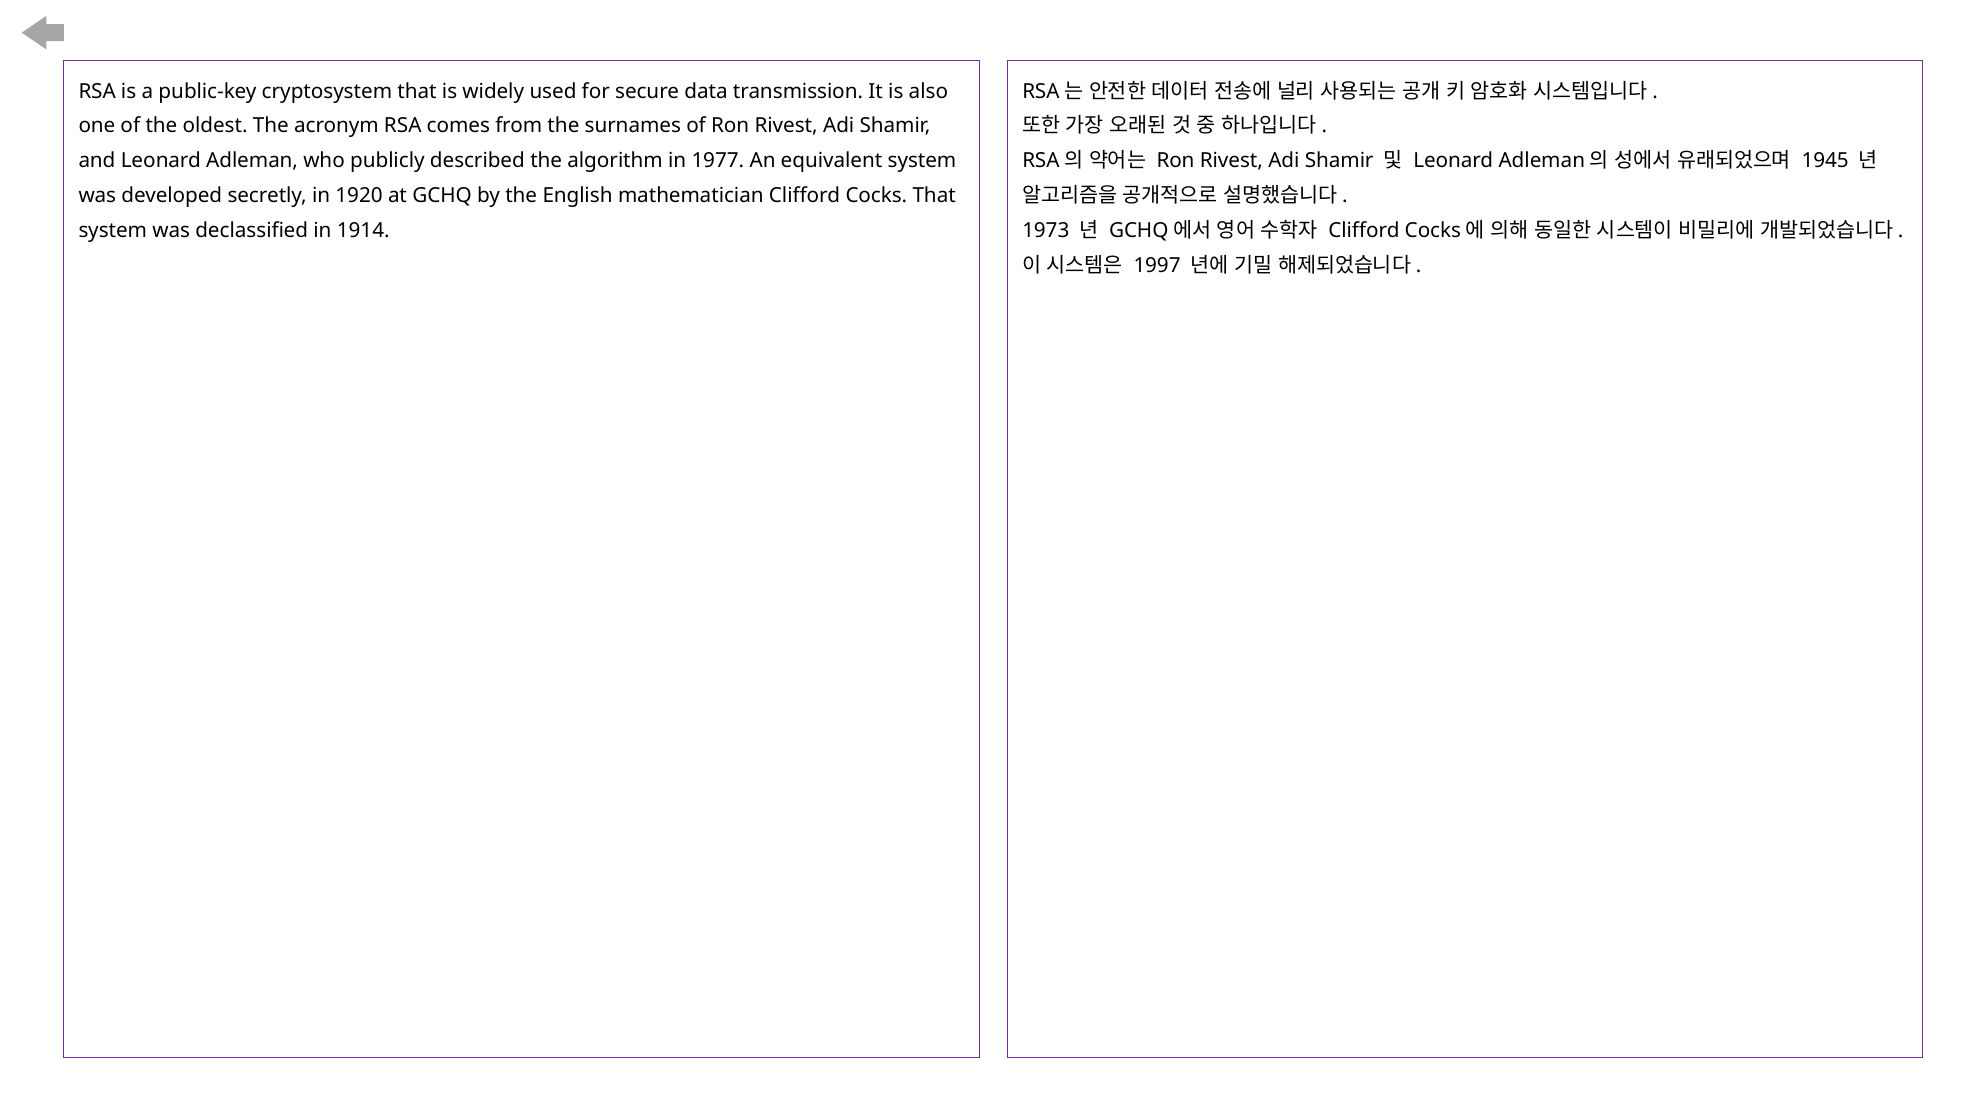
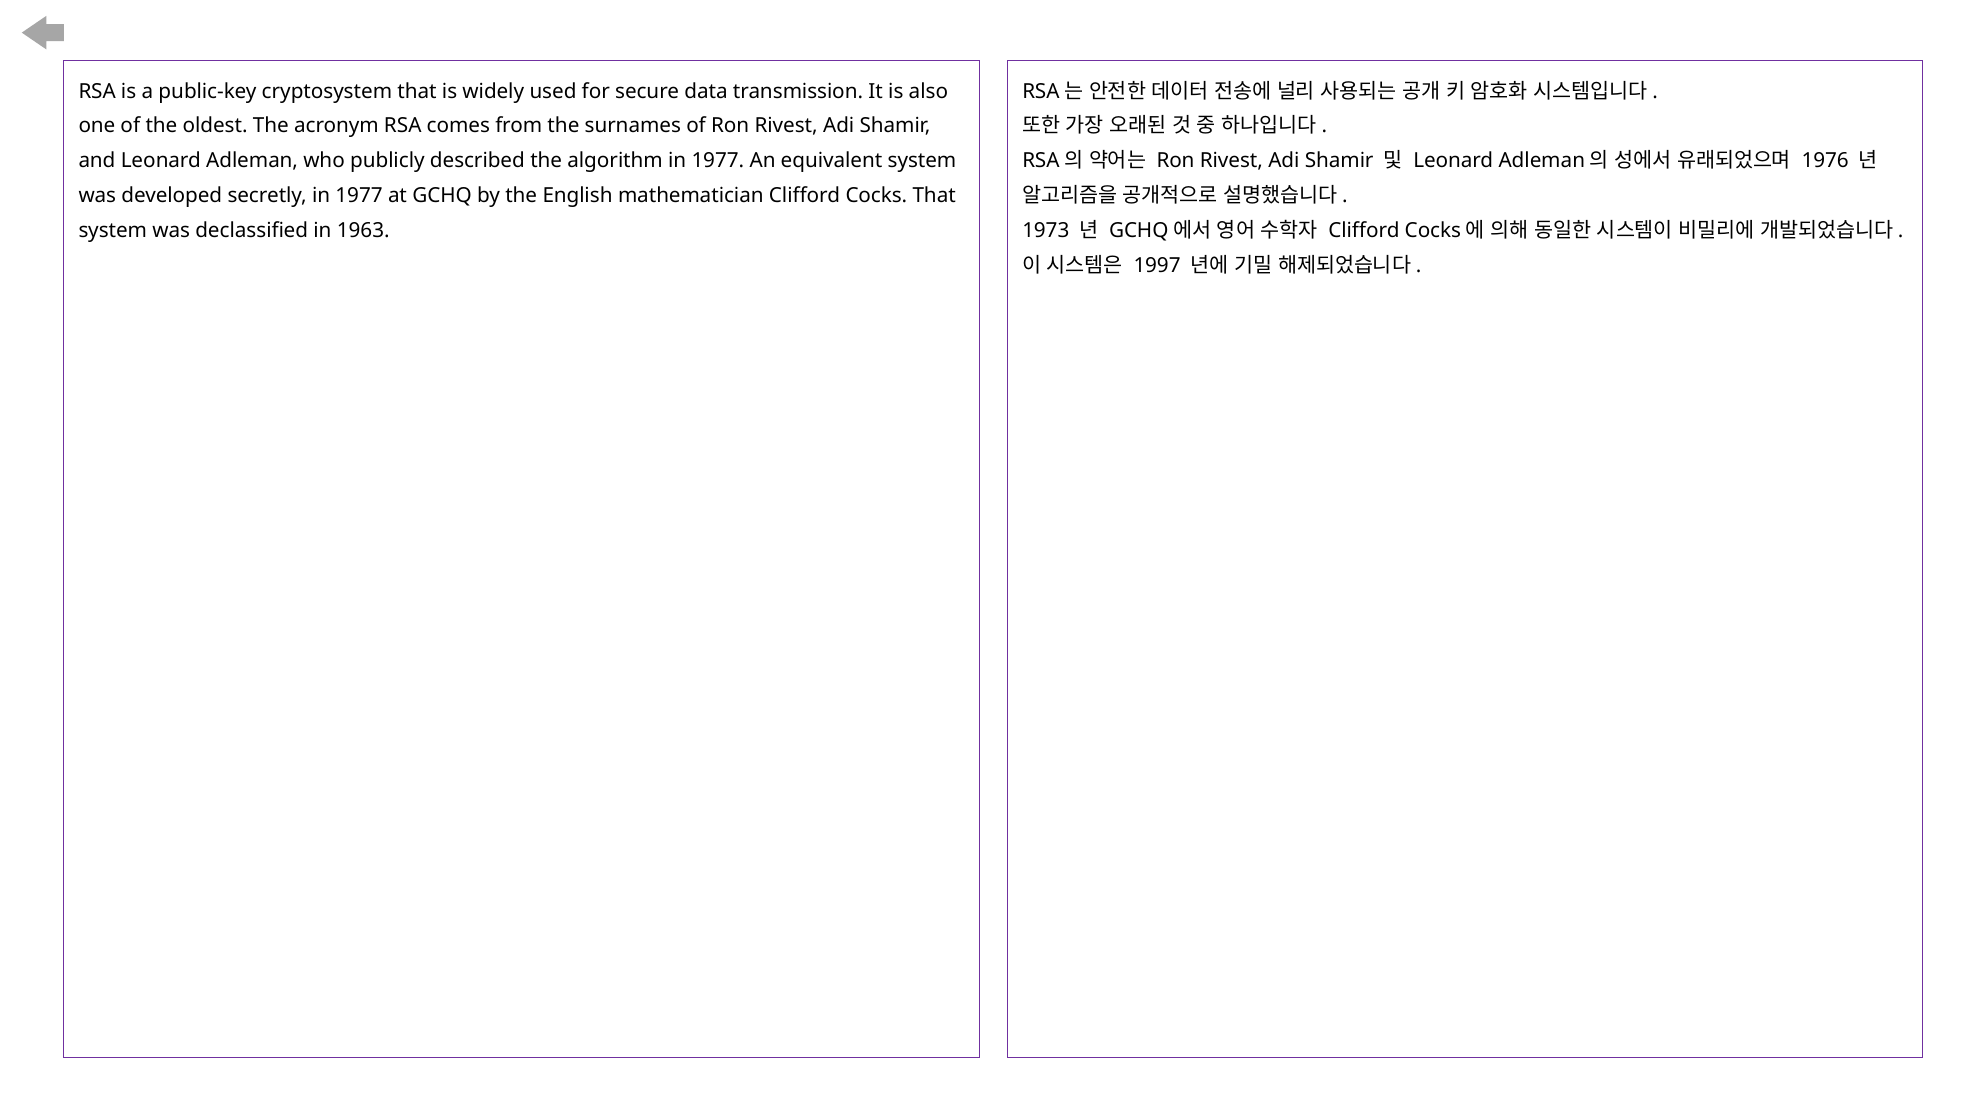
1945: 1945 -> 1976
secretly in 1920: 1920 -> 1977
1914: 1914 -> 1963
